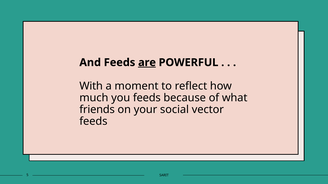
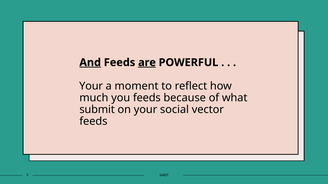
And underline: none -> present
With at (91, 86): With -> Your
friends: friends -> submit
